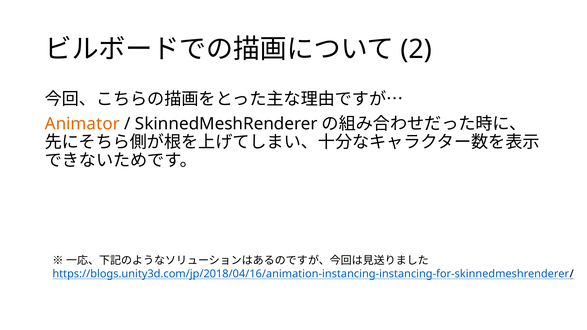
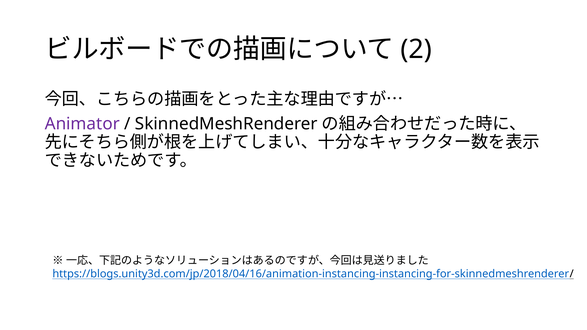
Animator colour: orange -> purple
